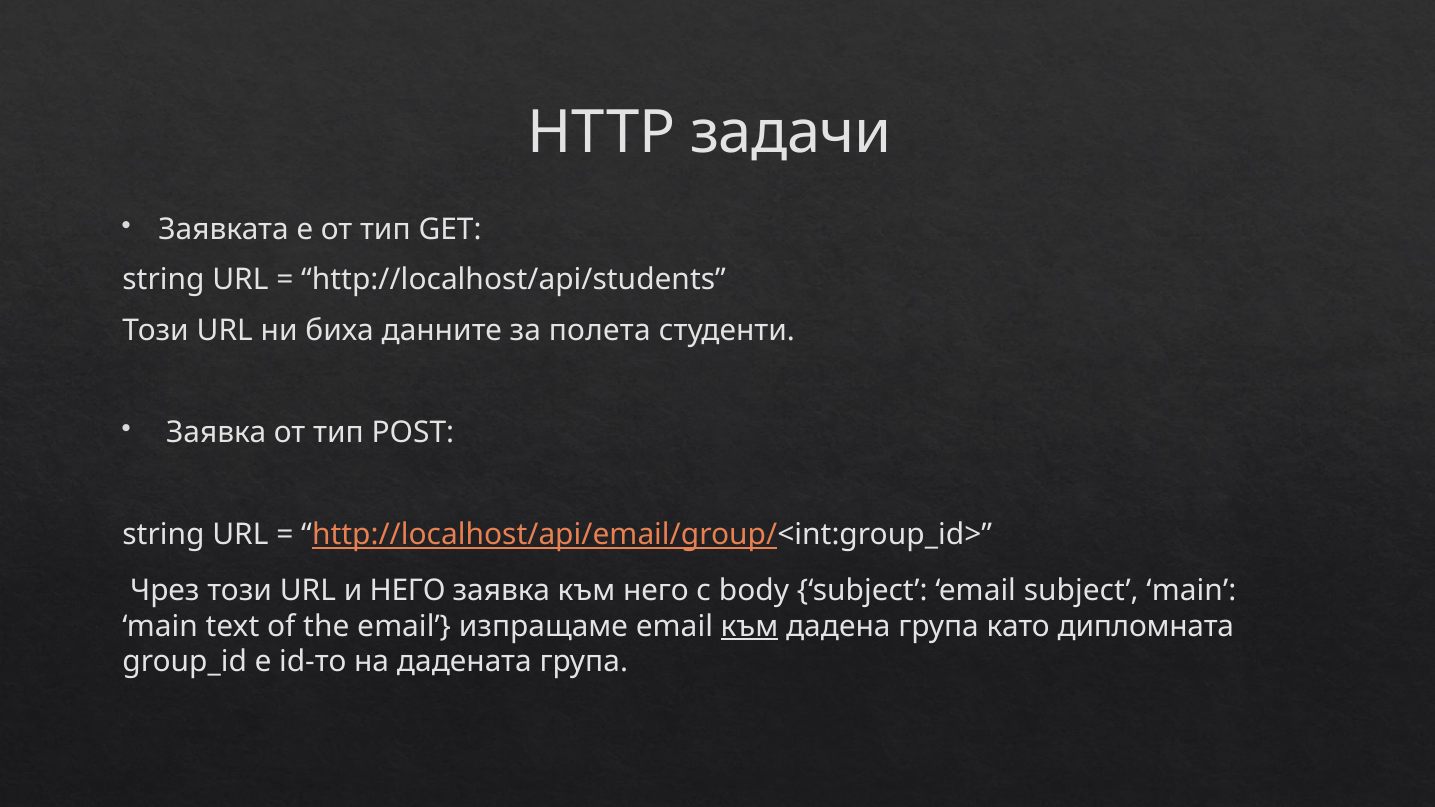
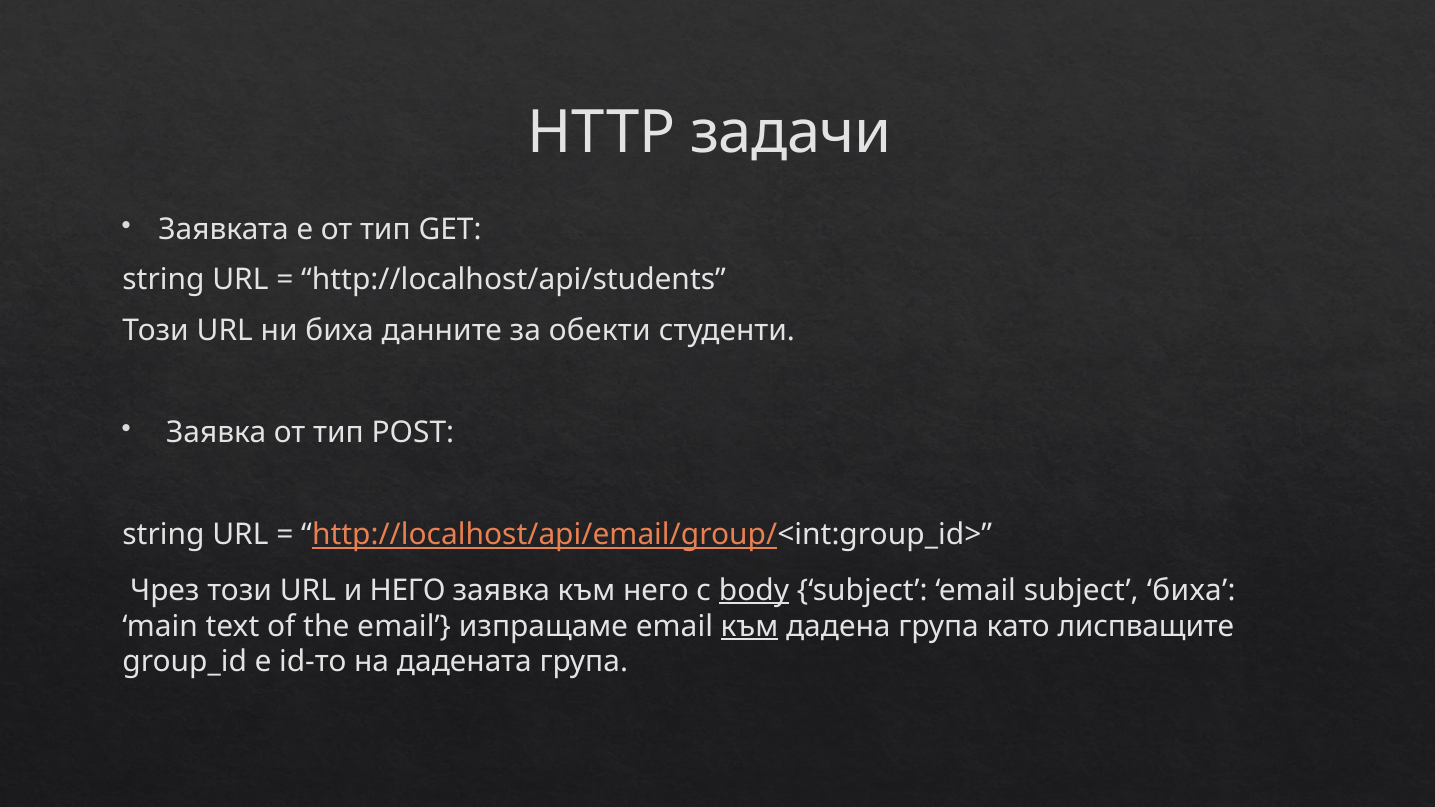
полета: полета -> обекти
body underline: none -> present
subject main: main -> биха
дипломната: дипломната -> лиспващите
